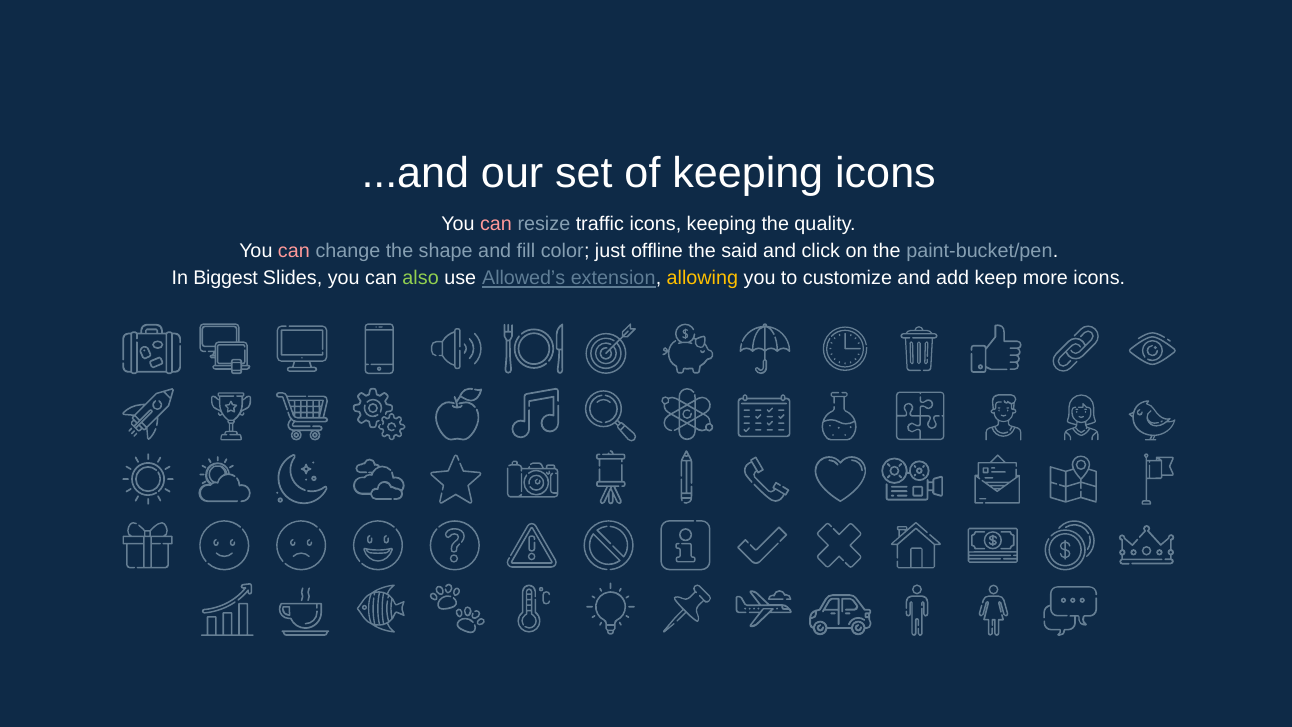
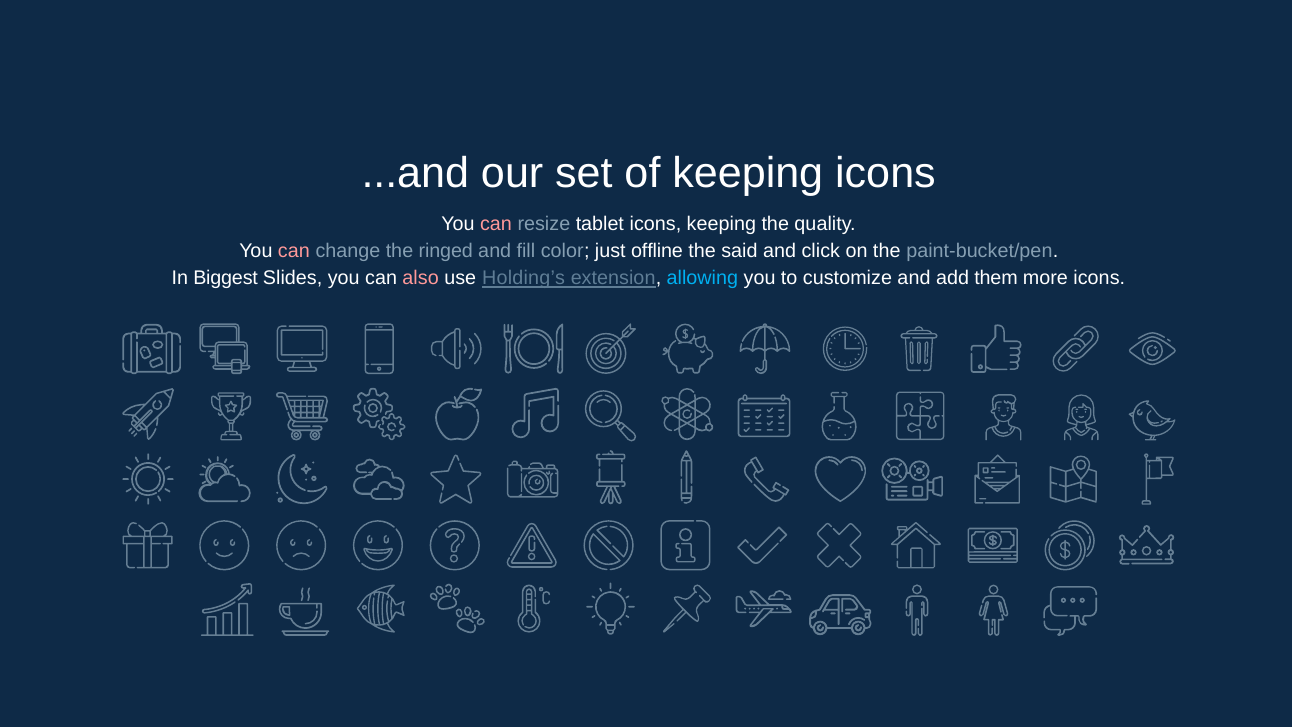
traffic: traffic -> tablet
shape: shape -> ringed
also colour: light green -> pink
Allowed’s: Allowed’s -> Holding’s
allowing colour: yellow -> light blue
keep: keep -> them
